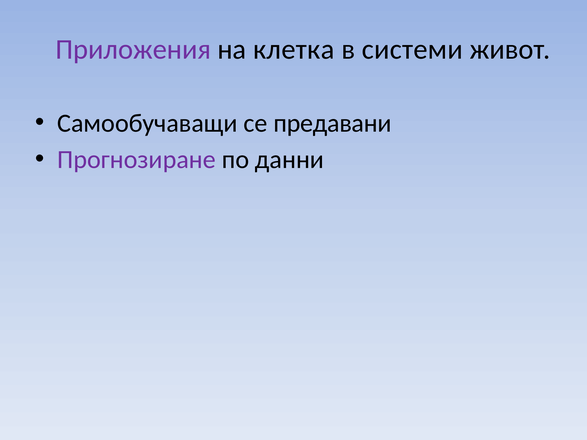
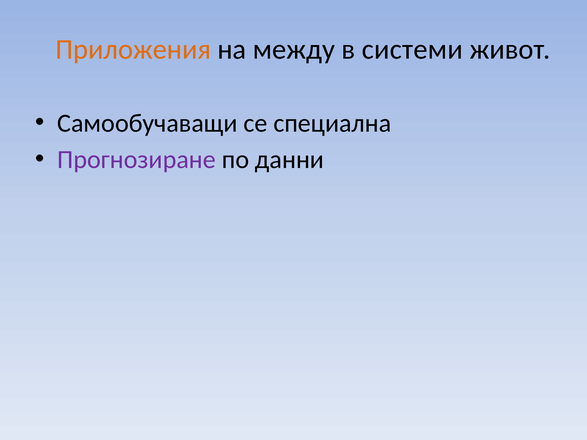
Приложения colour: purple -> orange
клетка: клетка -> между
предавани: предавани -> специална
